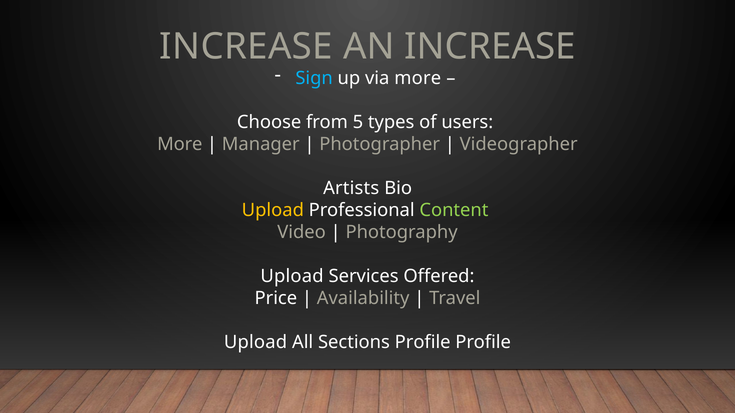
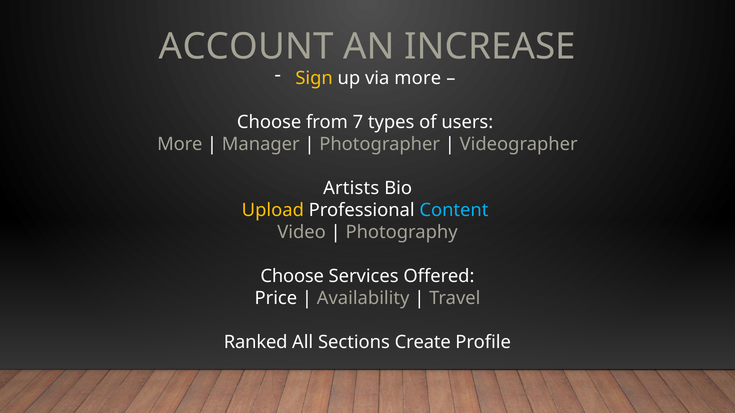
INCREASE at (246, 46): INCREASE -> ACCOUNT
Sign colour: light blue -> yellow
5: 5 -> 7
Content colour: light green -> light blue
Upload at (292, 277): Upload -> Choose
Upload at (256, 343): Upload -> Ranked
Sections Profile: Profile -> Create
